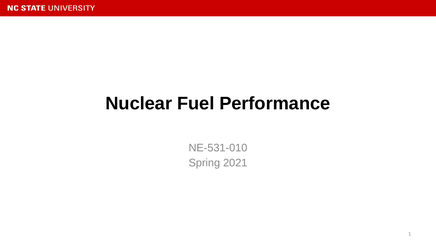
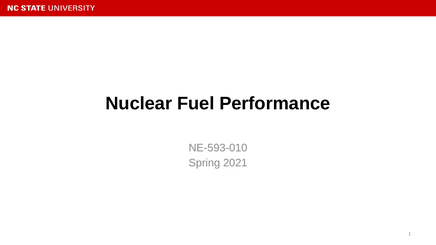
NE-531-010: NE-531-010 -> NE-593-010
